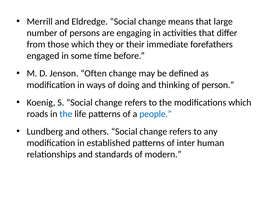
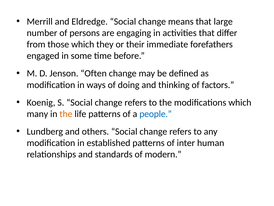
person: person -> factors
roads: roads -> many
the at (66, 114) colour: blue -> orange
